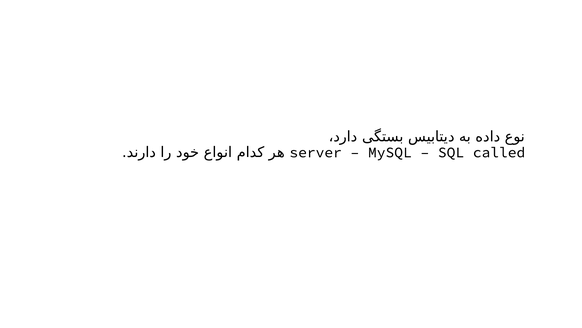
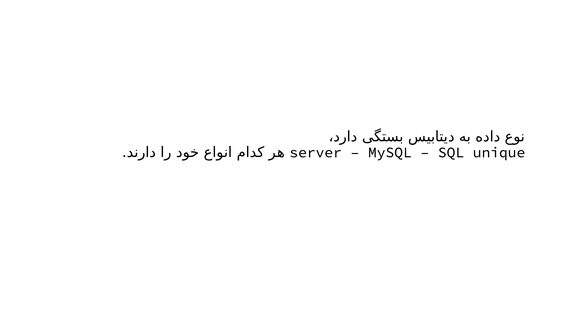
called: called -> unique
